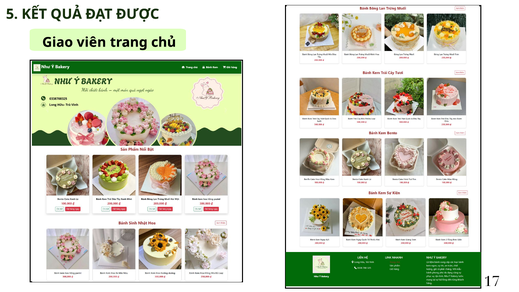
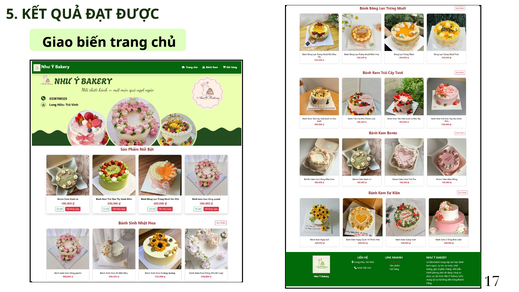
viên: viên -> biến
